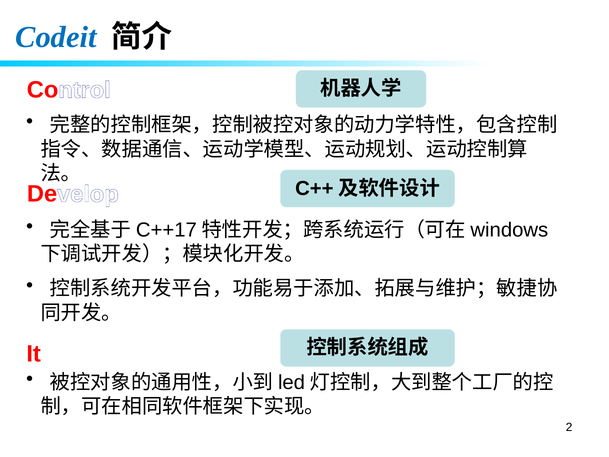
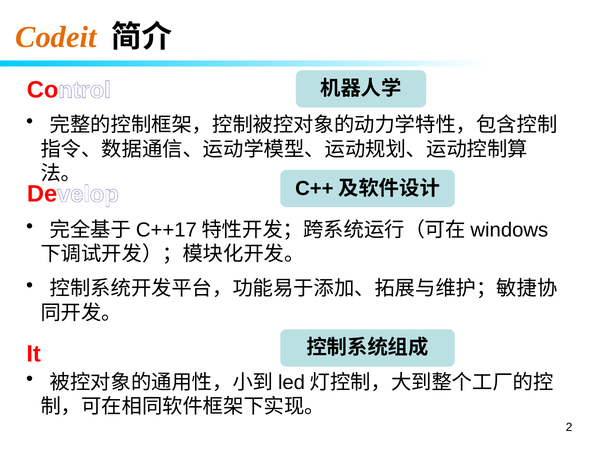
Codeit colour: blue -> orange
